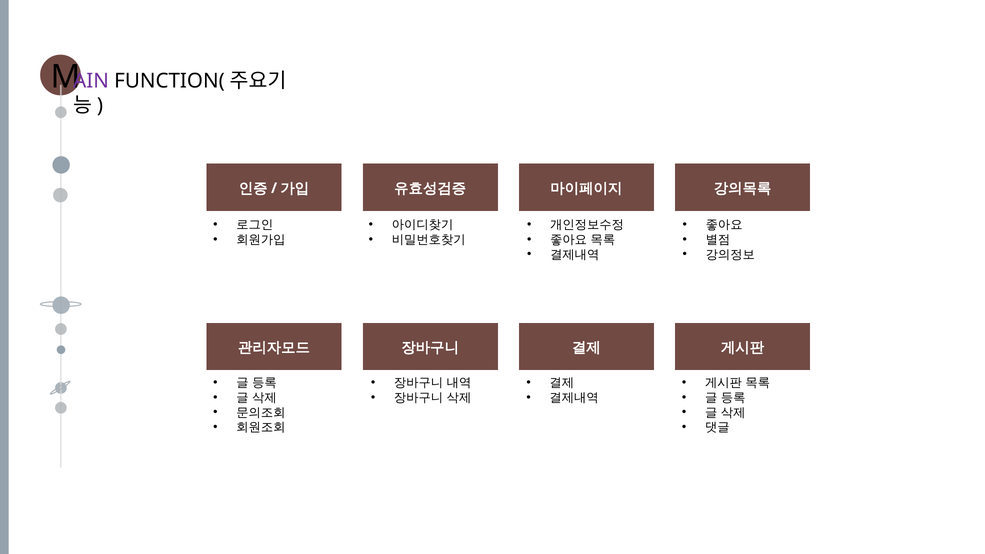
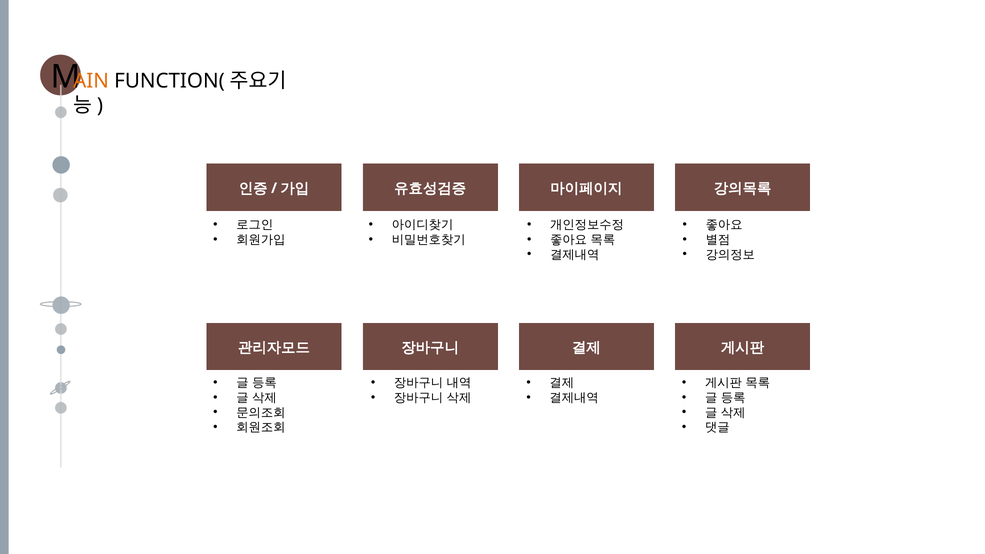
AIN colour: purple -> orange
